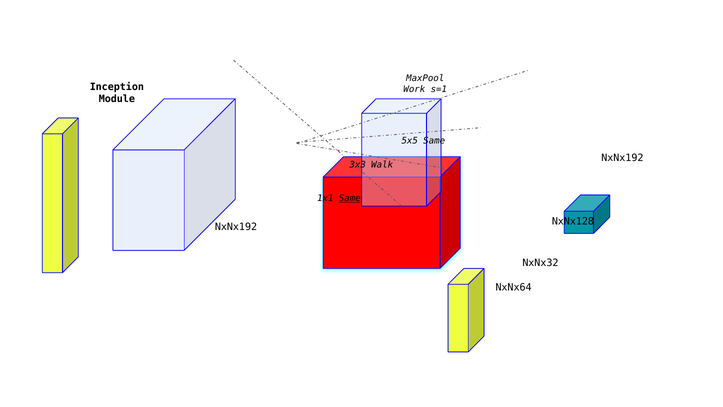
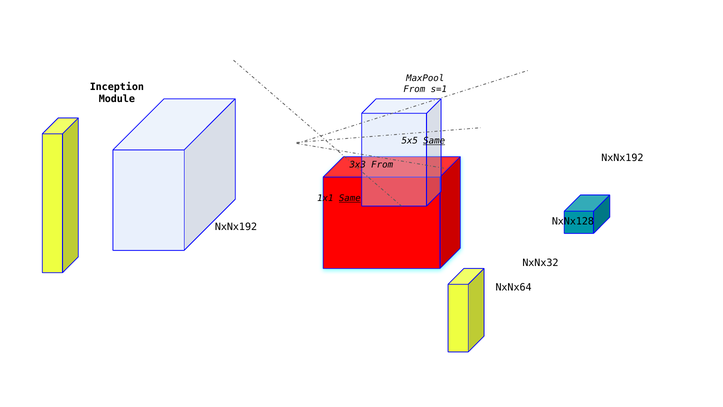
Work at (414, 89): Work -> From
Same at (434, 141) underline: none -> present
3x3 Walk: Walk -> From
